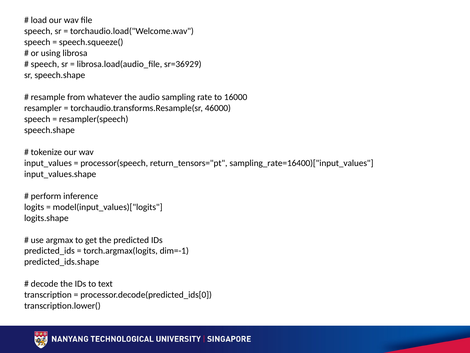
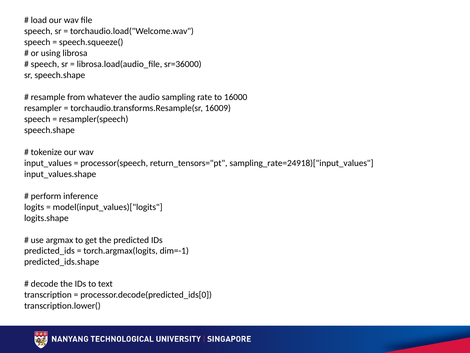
sr=36929: sr=36929 -> sr=36000
46000: 46000 -> 16009
sampling_rate=16400)["input_values: sampling_rate=16400)["input_values -> sampling_rate=24918)["input_values
